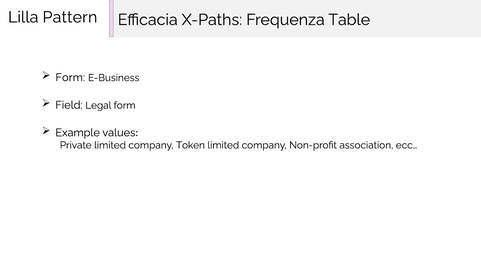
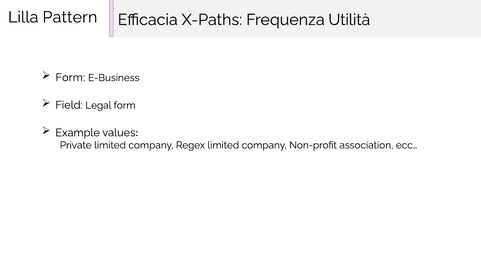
Table: Table -> Utilità
Token: Token -> Regex
